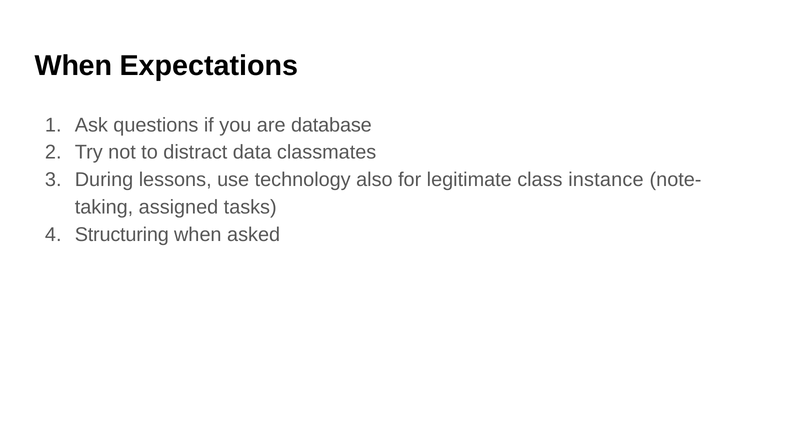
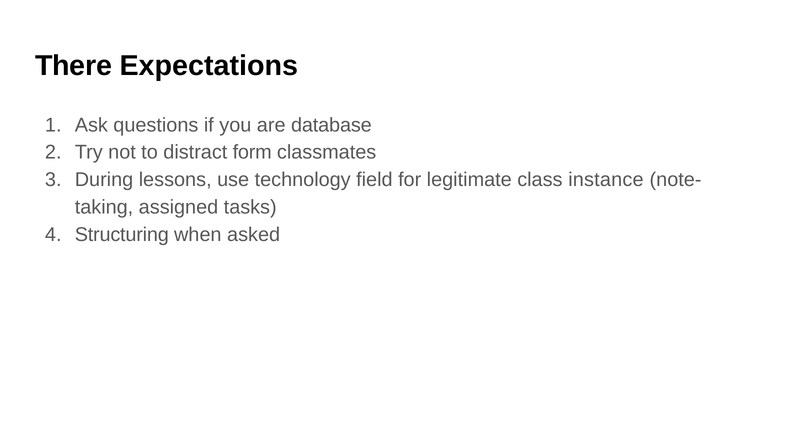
When at (73, 66): When -> There
data: data -> form
also: also -> field
